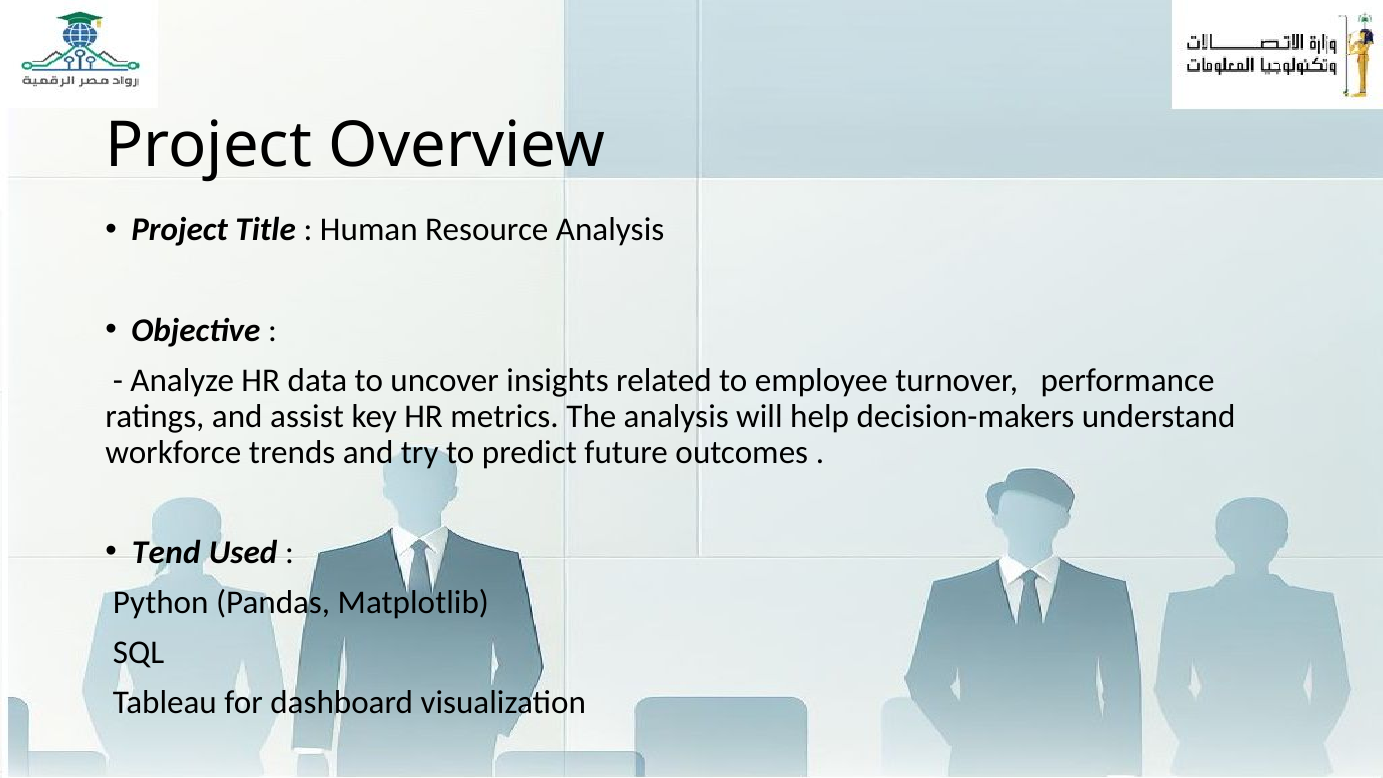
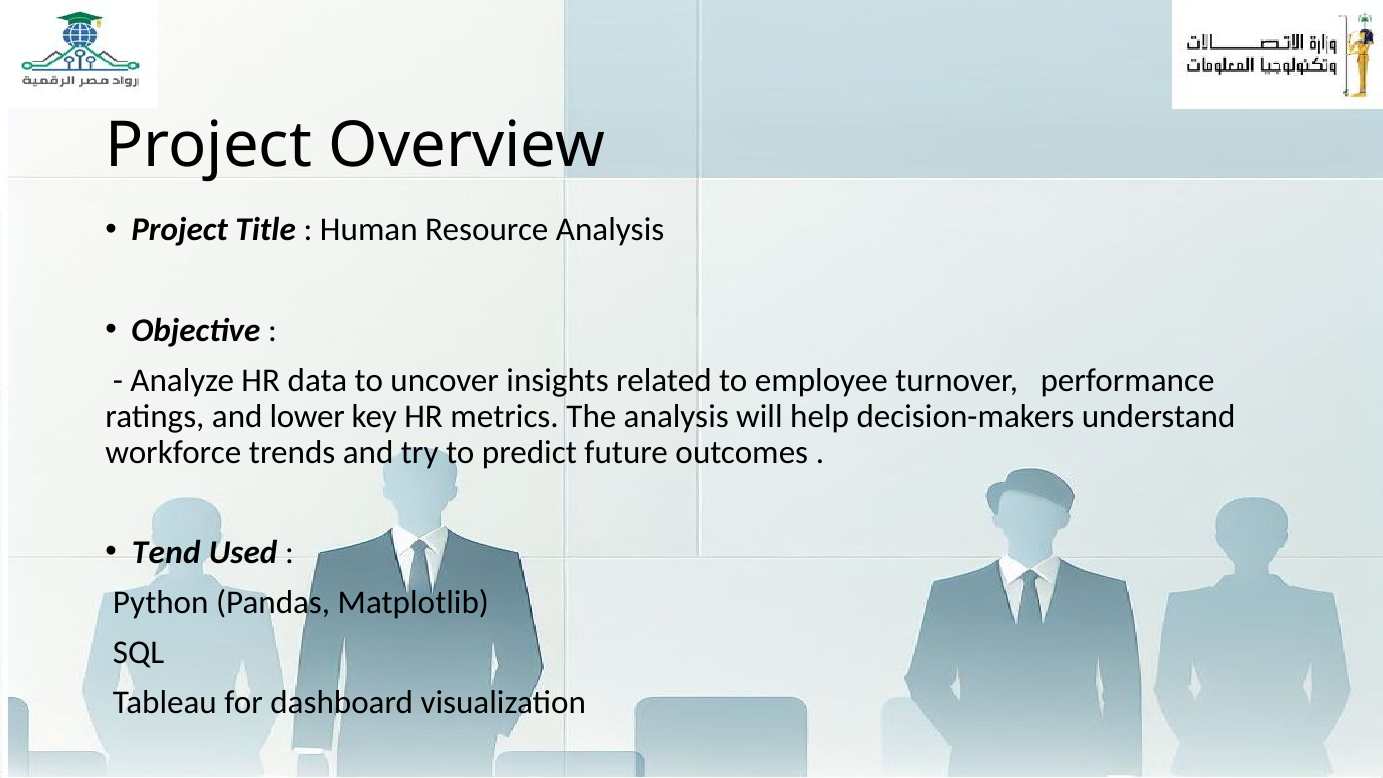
assist: assist -> lower
